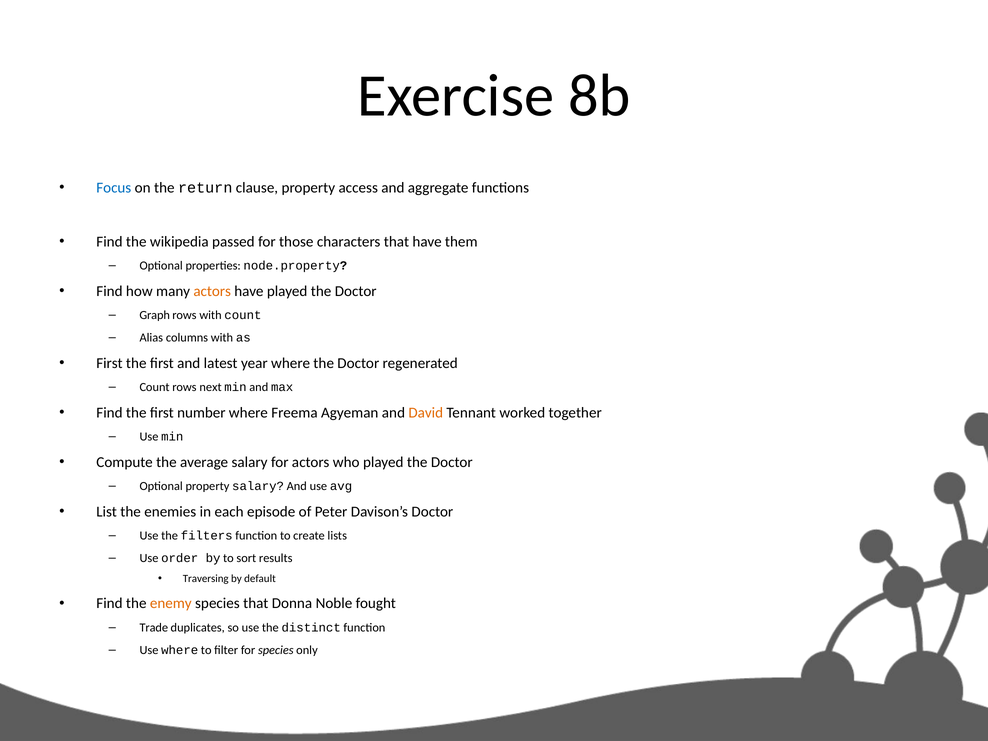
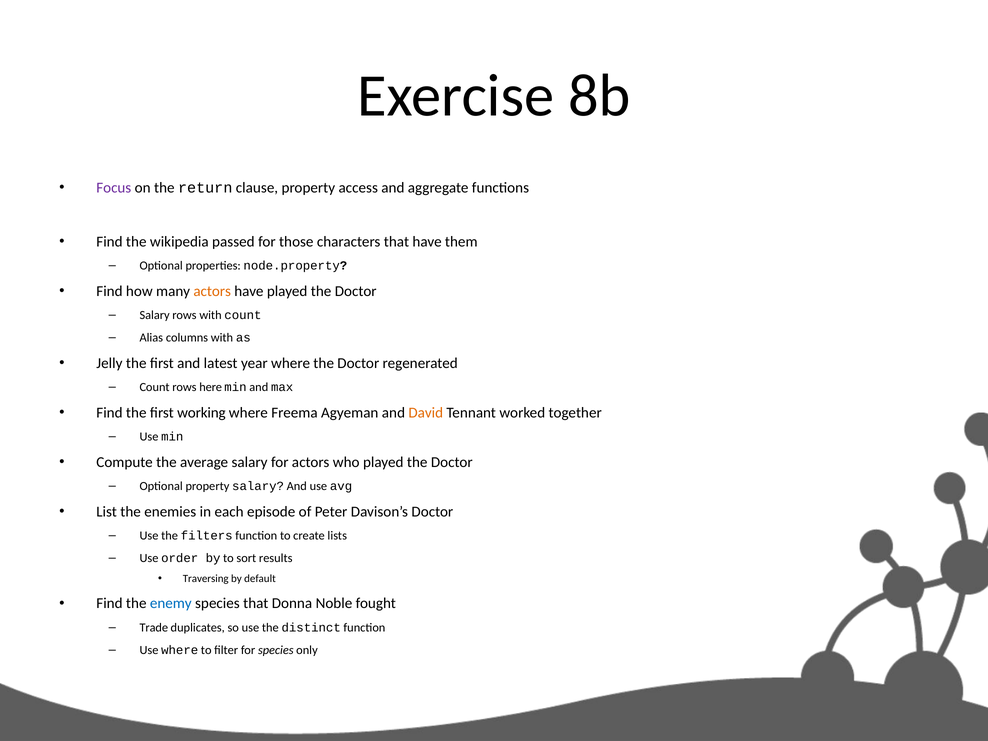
Focus colour: blue -> purple
Graph at (155, 315): Graph -> Salary
First at (109, 363): First -> Jelly
next: next -> here
number: number -> working
enemy colour: orange -> blue
